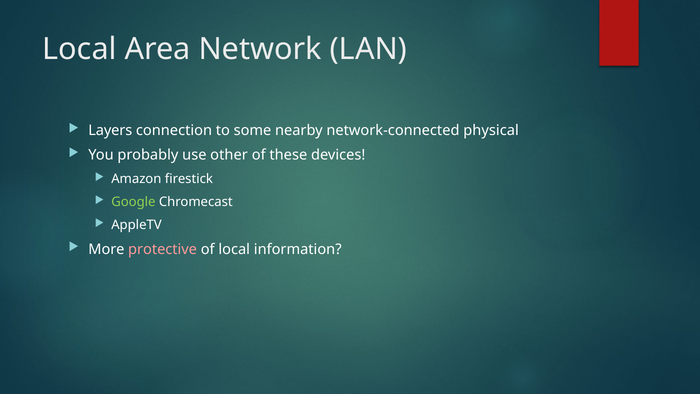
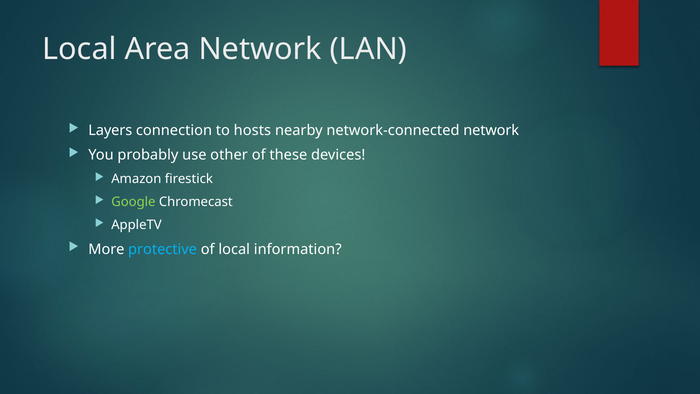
some: some -> hosts
network-connected physical: physical -> network
protective colour: pink -> light blue
